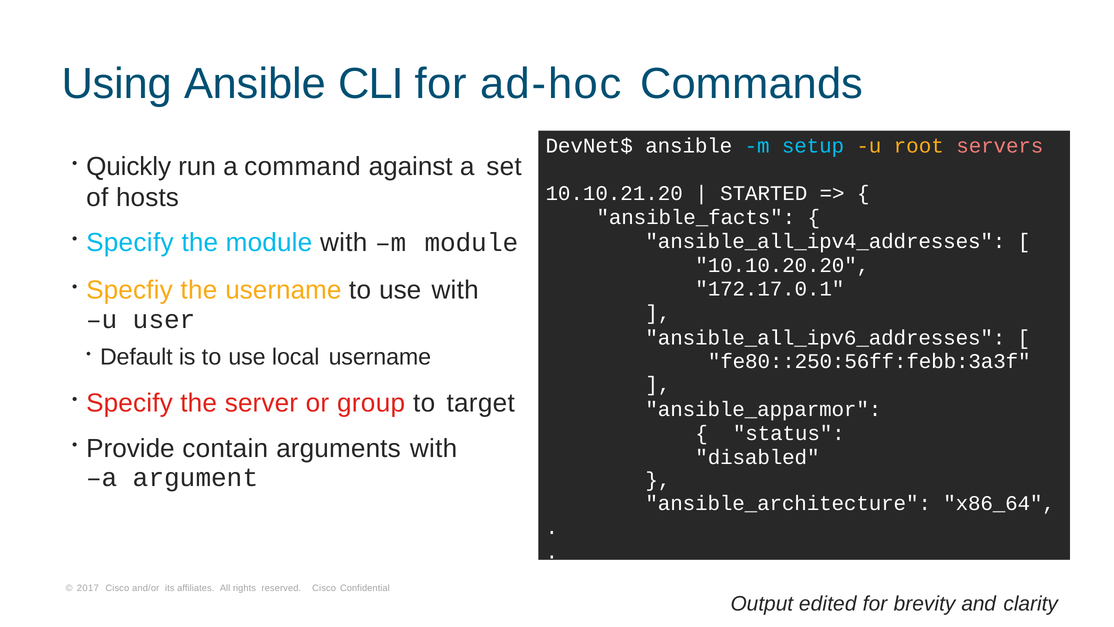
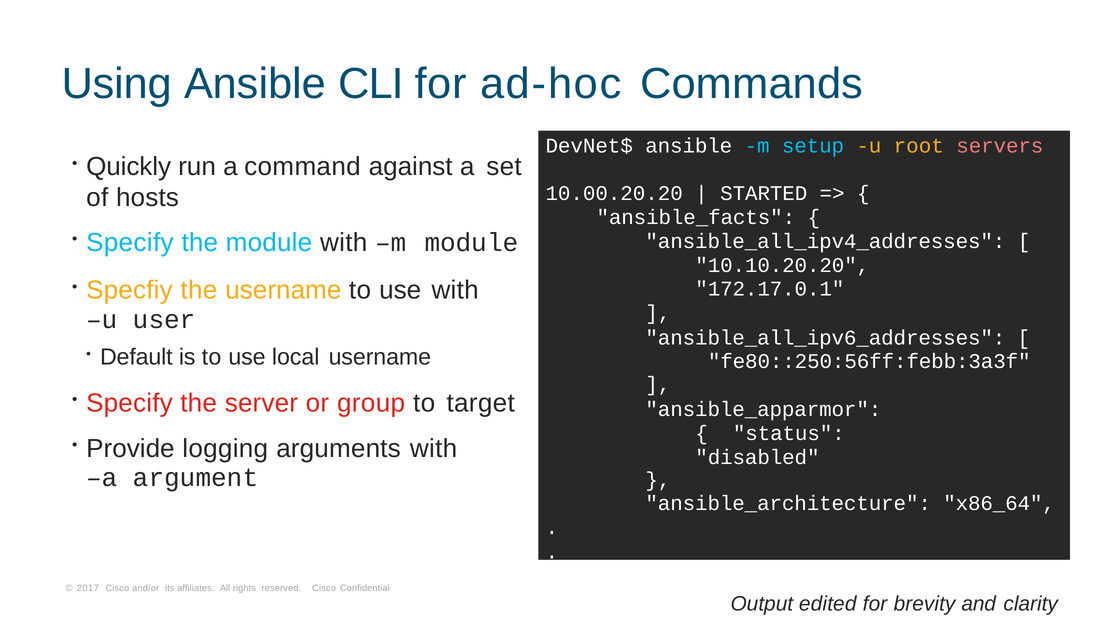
10.10.21.20: 10.10.21.20 -> 10.00.20.20
contain: contain -> logging
